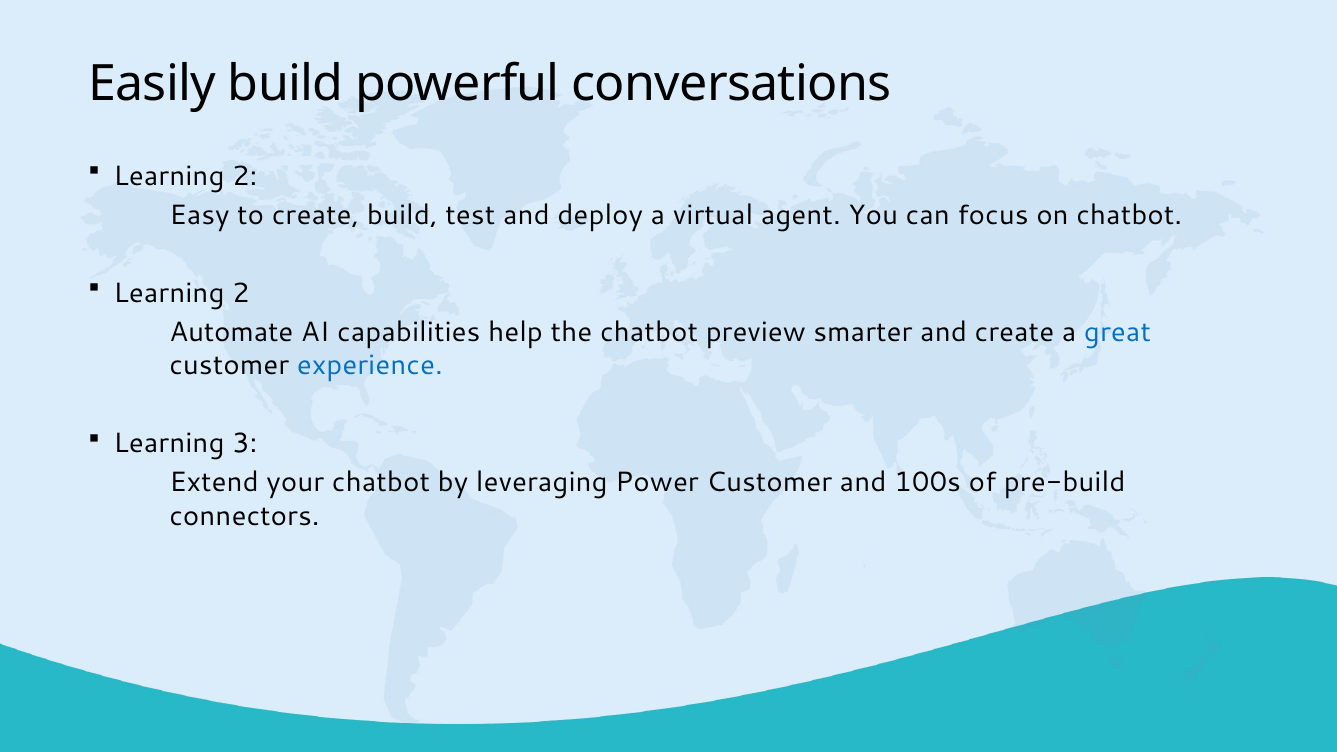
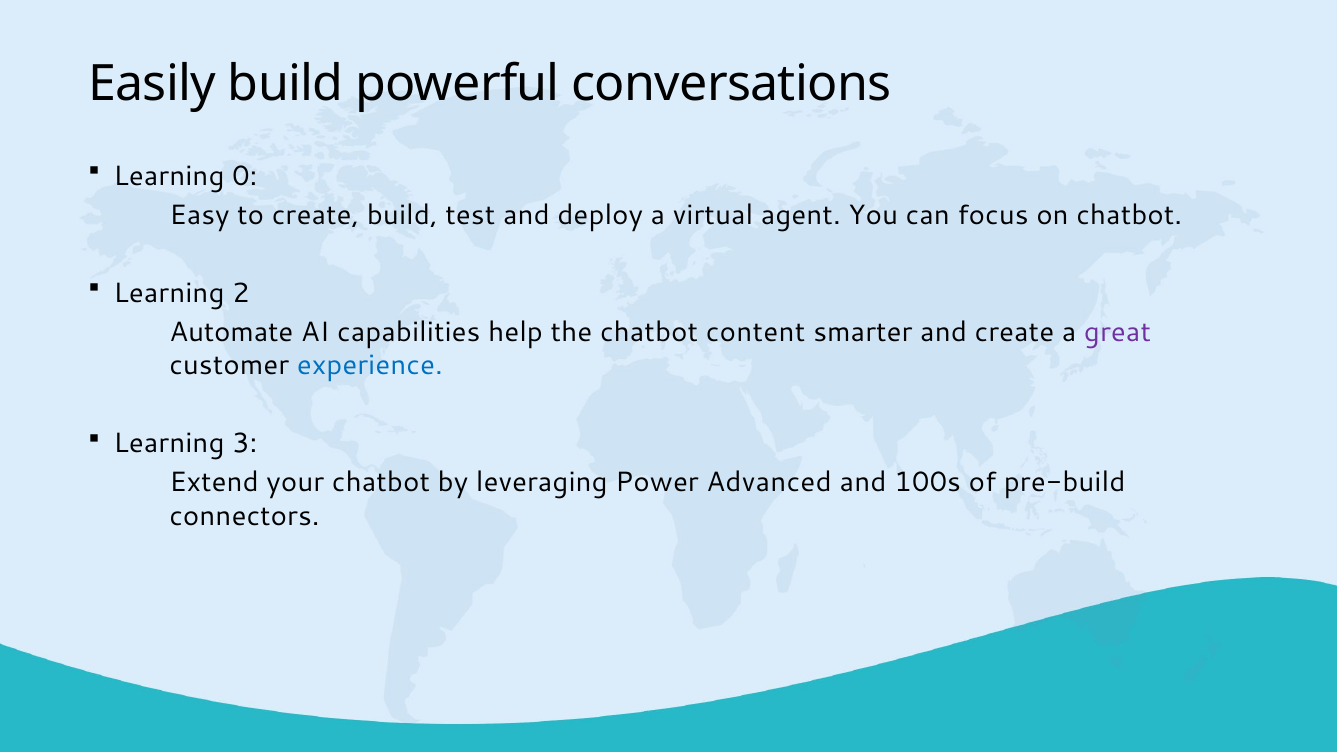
2 at (245, 176): 2 -> 0
preview: preview -> content
great colour: blue -> purple
Power Customer: Customer -> Advanced
